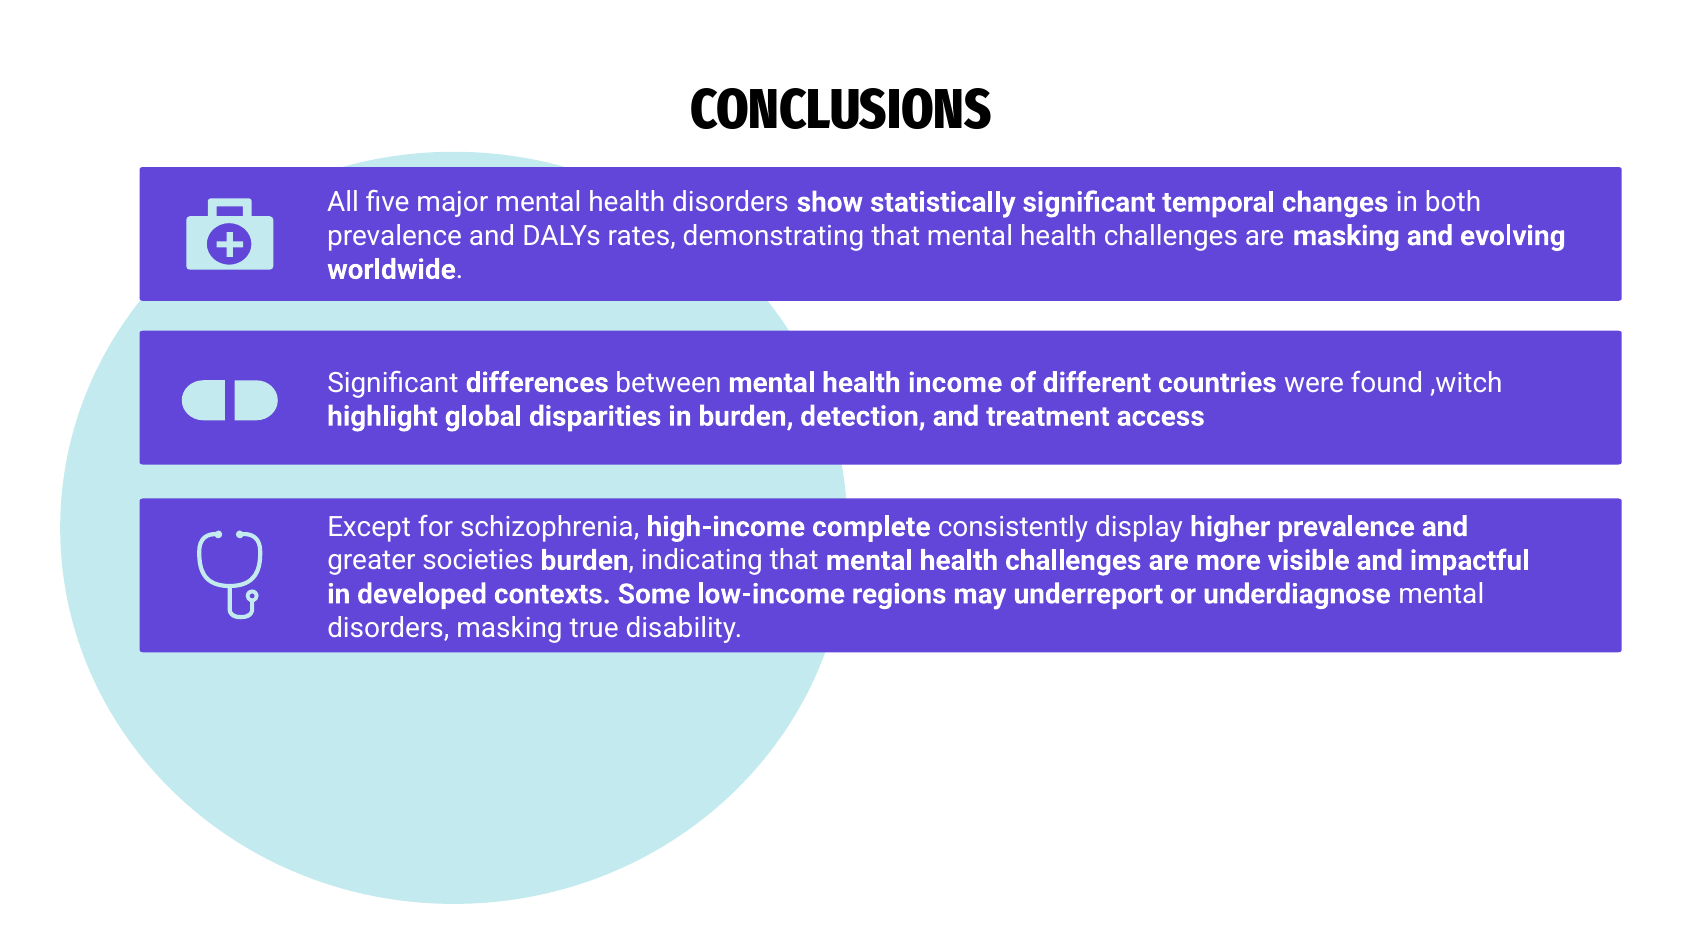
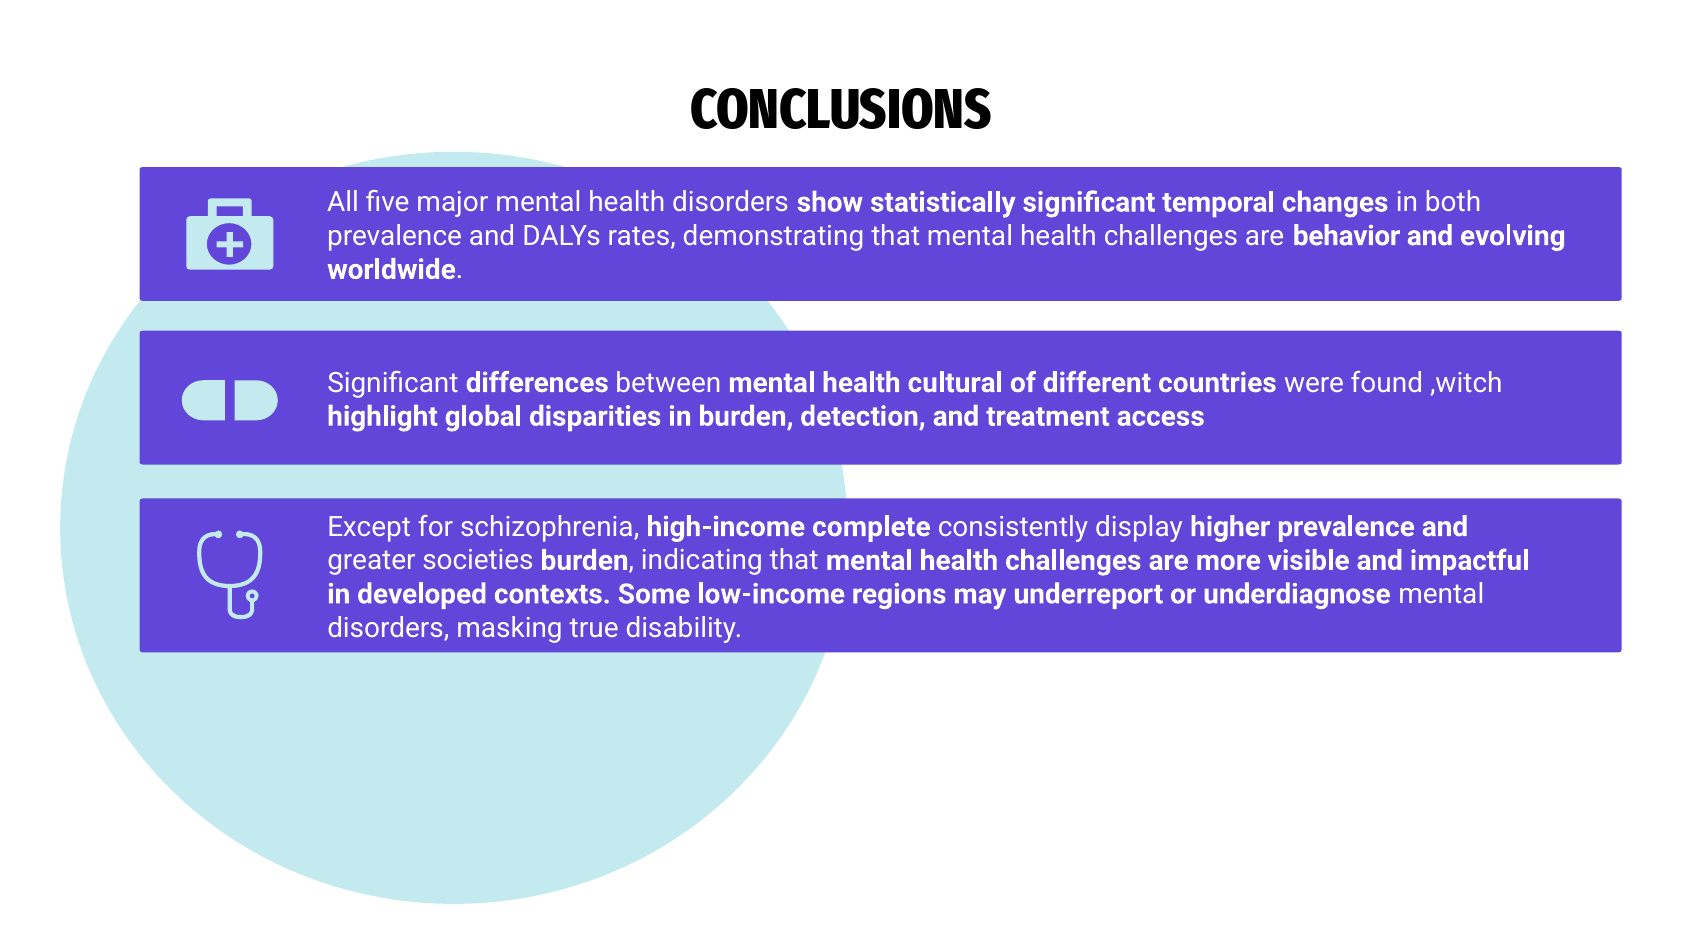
are masking: masking -> behavior
income: income -> cultural
